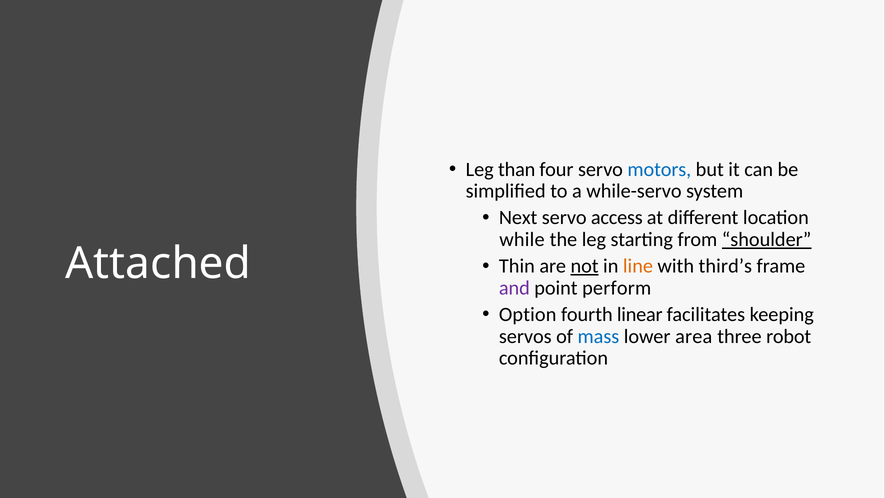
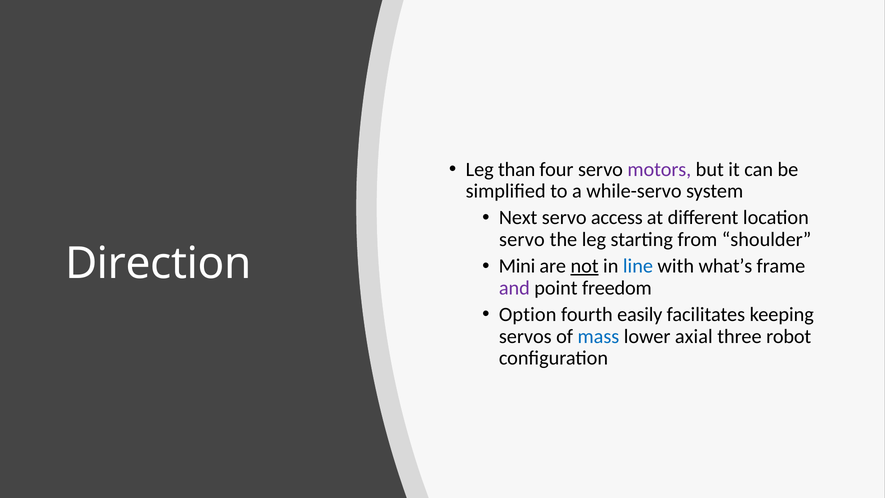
motors colour: blue -> purple
while at (522, 240): while -> servo
shoulder underline: present -> none
Attached: Attached -> Direction
Thin: Thin -> Mini
line colour: orange -> blue
third’s: third’s -> what’s
perform: perform -> freedom
linear: linear -> easily
area: area -> axial
